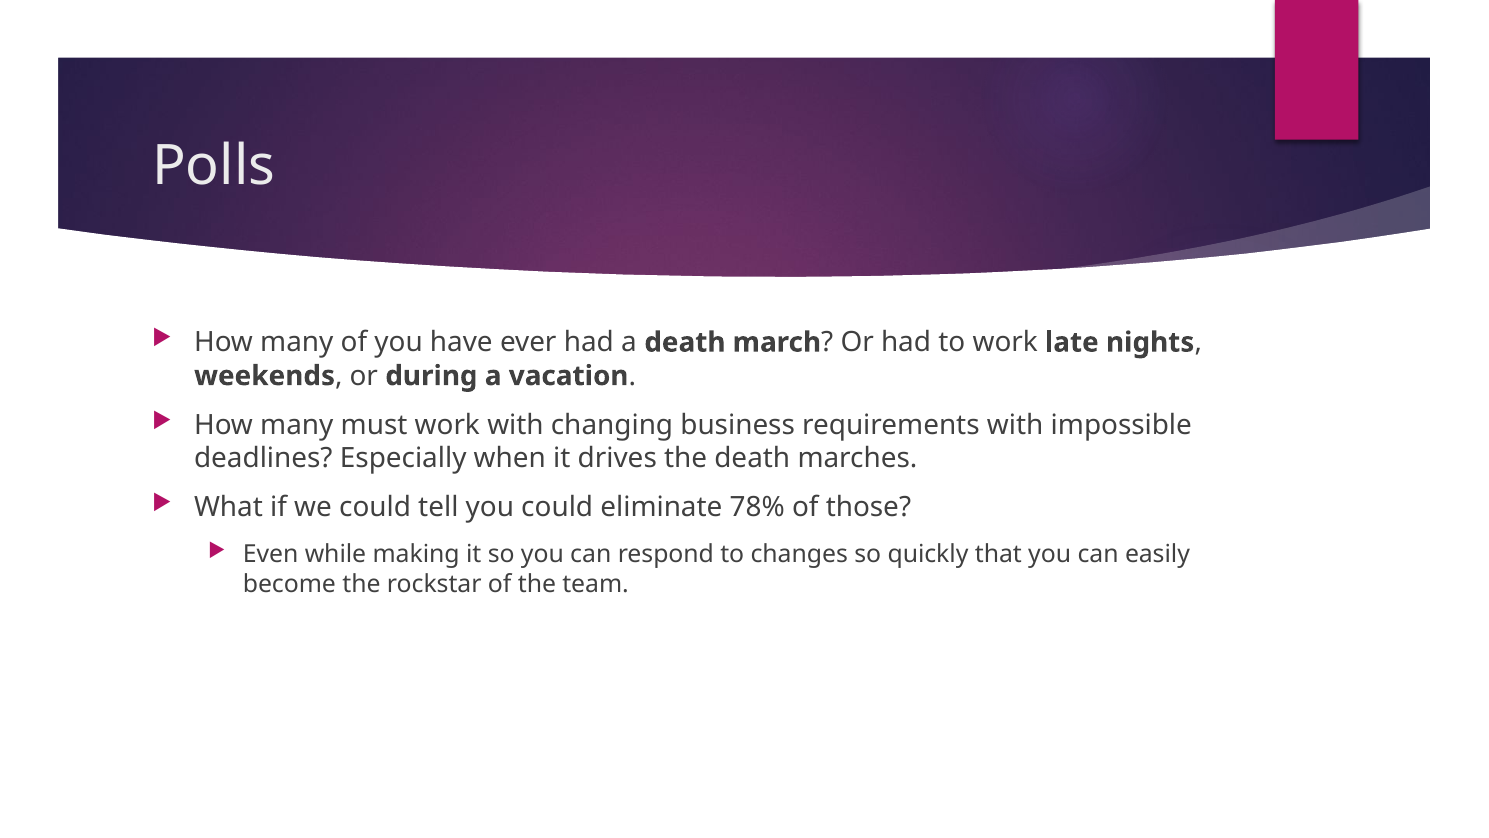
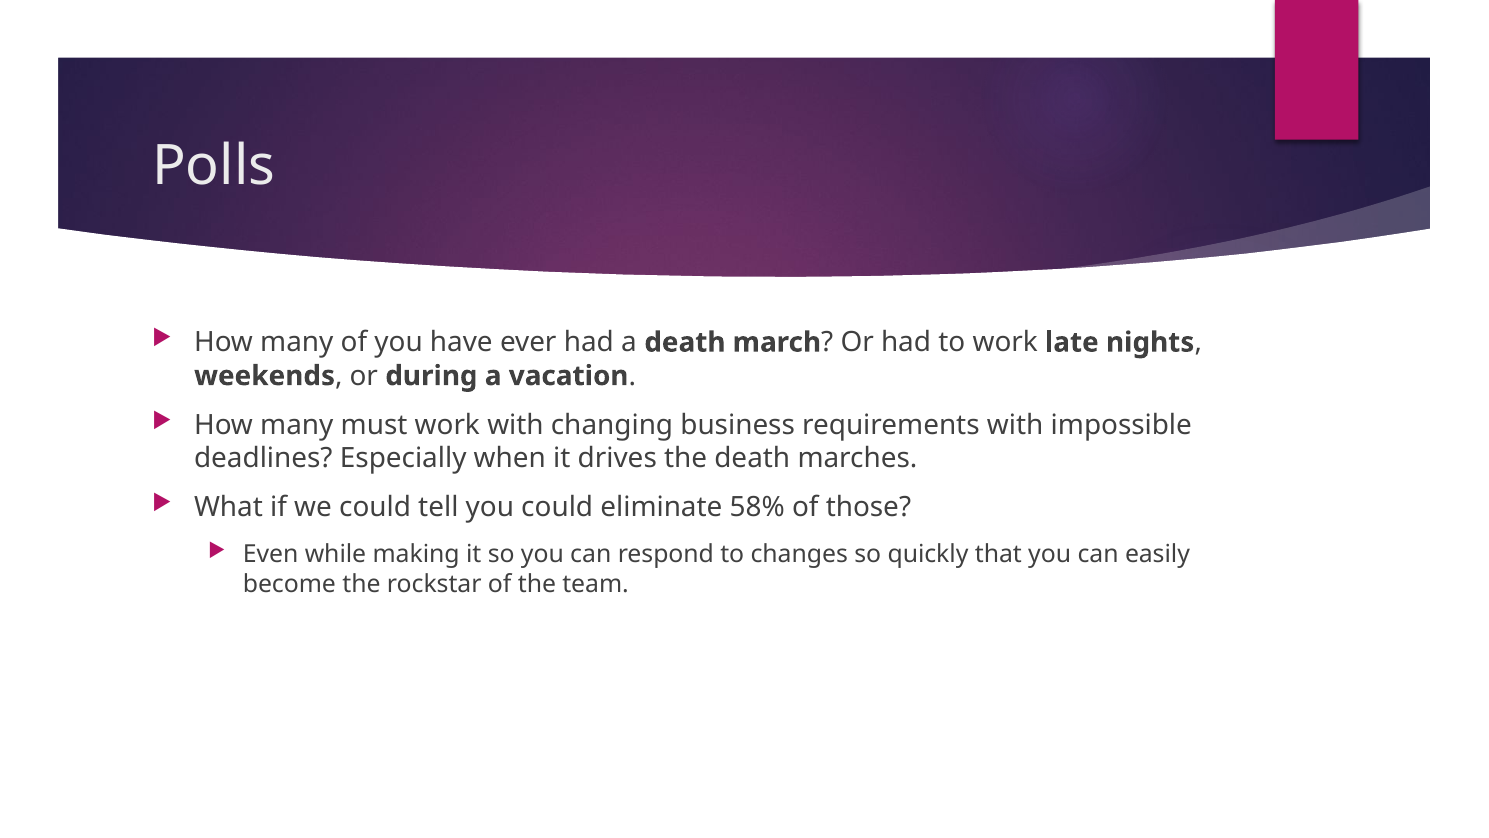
78%: 78% -> 58%
